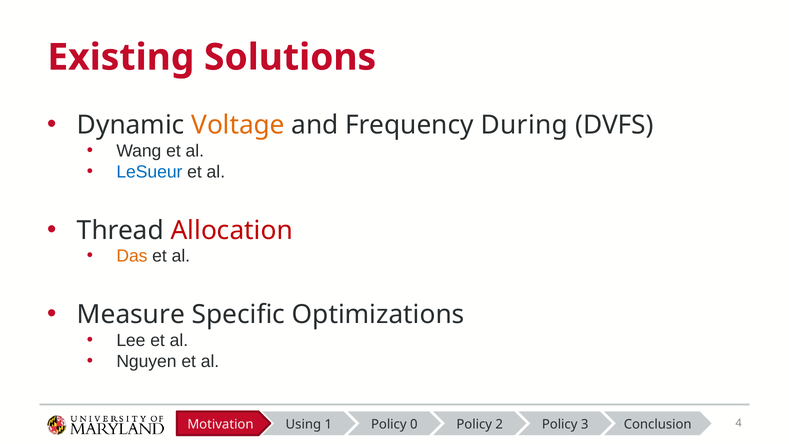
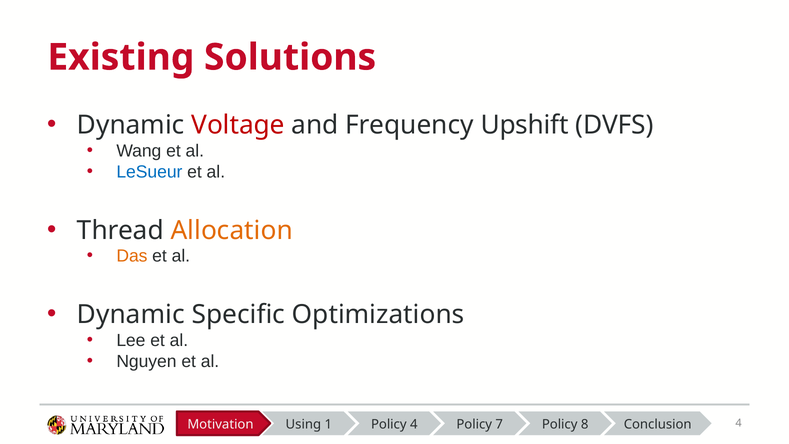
Voltage colour: orange -> red
During: During -> Upshift
Allocation colour: red -> orange
Measure at (131, 314): Measure -> Dynamic
Policy 0: 0 -> 4
2: 2 -> 7
3: 3 -> 8
